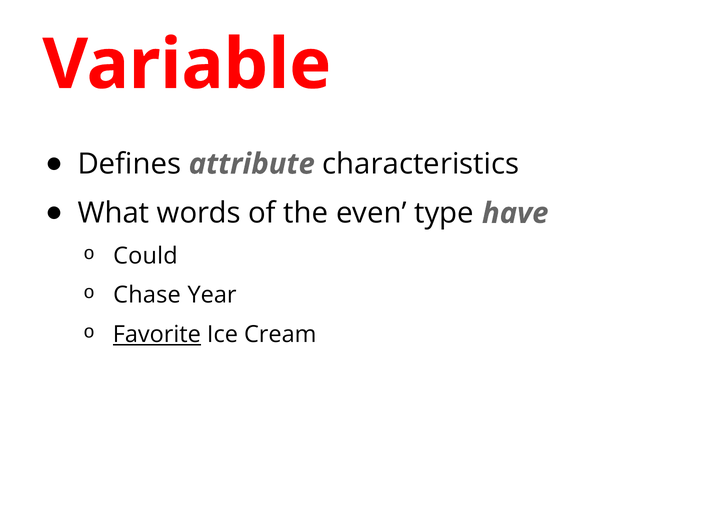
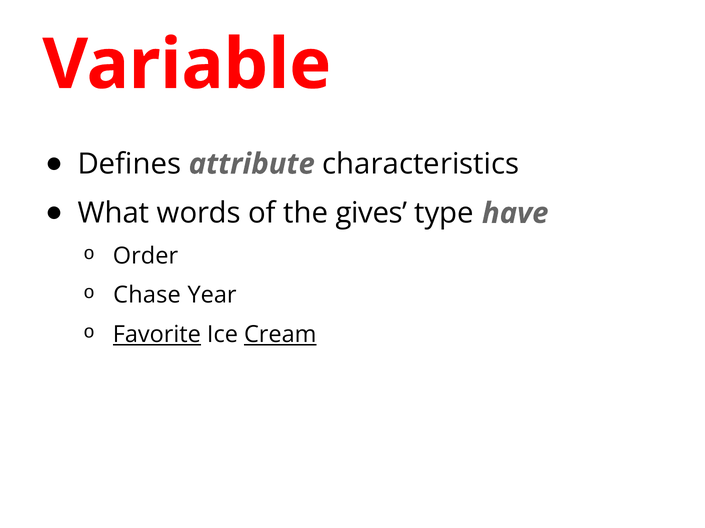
even: even -> gives
Could: Could -> Order
Cream underline: none -> present
